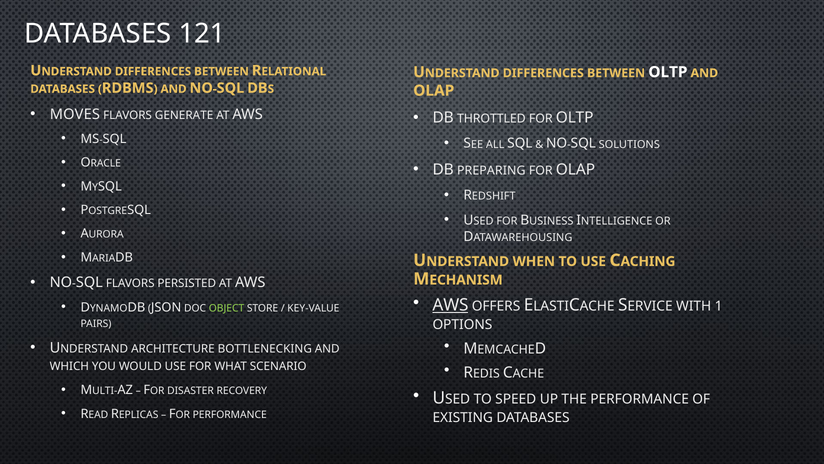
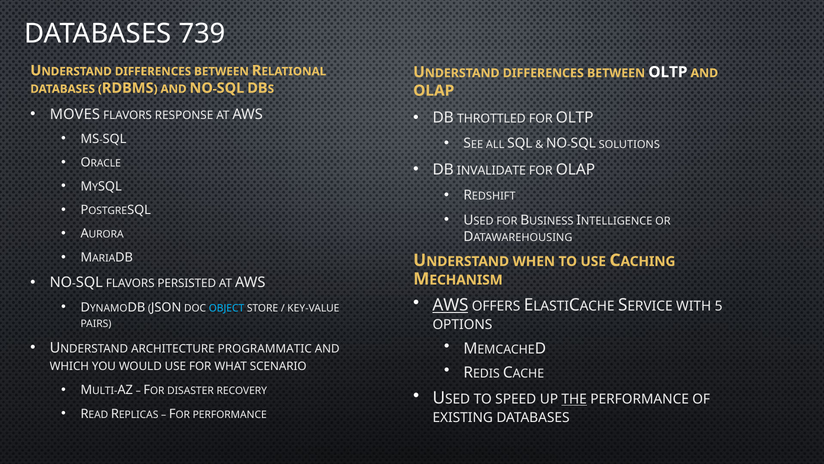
121: 121 -> 739
GENERATE: GENERATE -> RESPONSE
PREPARING: PREPARING -> INVALIDATE
1: 1 -> 5
OBJECT colour: light green -> light blue
BOTTLENECKING: BOTTLENECKING -> PROGRAMMATIC
THE underline: none -> present
